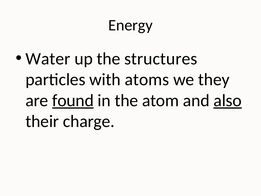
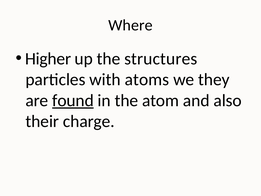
Energy: Energy -> Where
Water: Water -> Higher
also underline: present -> none
